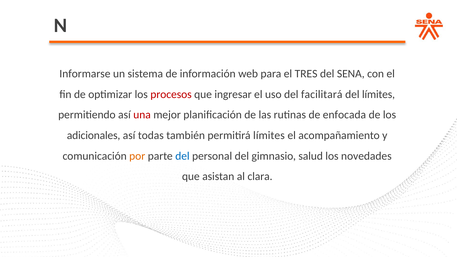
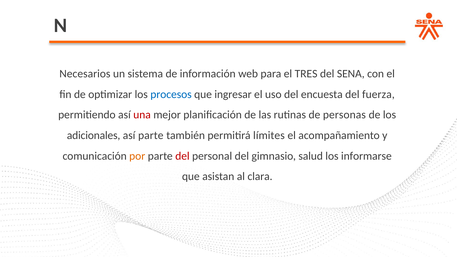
Informarse: Informarse -> Necesarios
procesos colour: red -> blue
facilitará: facilitará -> encuesta
del límites: límites -> fuerza
enfocada: enfocada -> personas
así todas: todas -> parte
del at (182, 156) colour: blue -> red
novedades: novedades -> informarse
